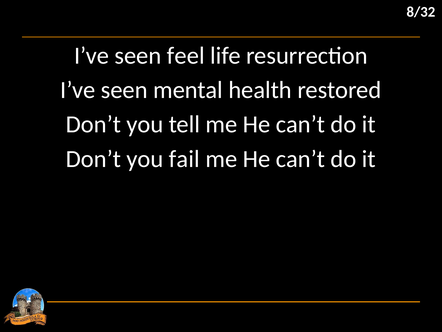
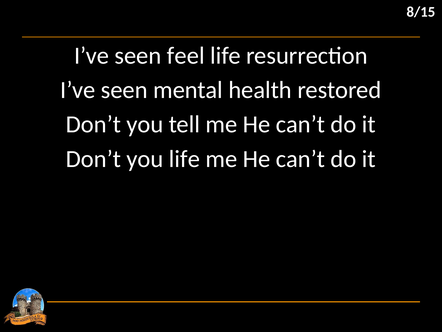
8/32: 8/32 -> 8/15
you fail: fail -> life
